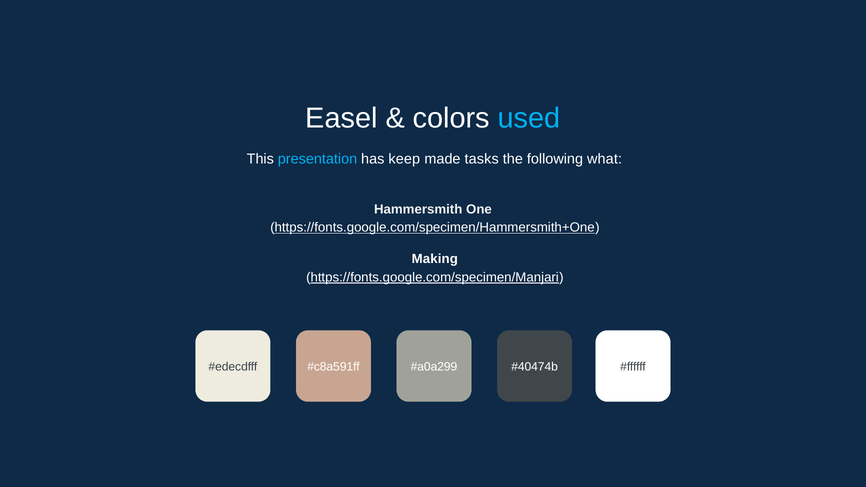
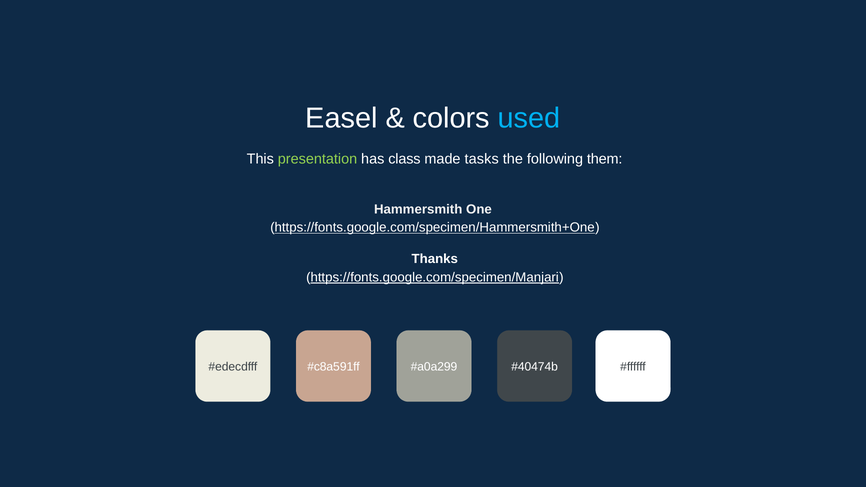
presentation colour: light blue -> light green
keep: keep -> class
what: what -> them
Making: Making -> Thanks
